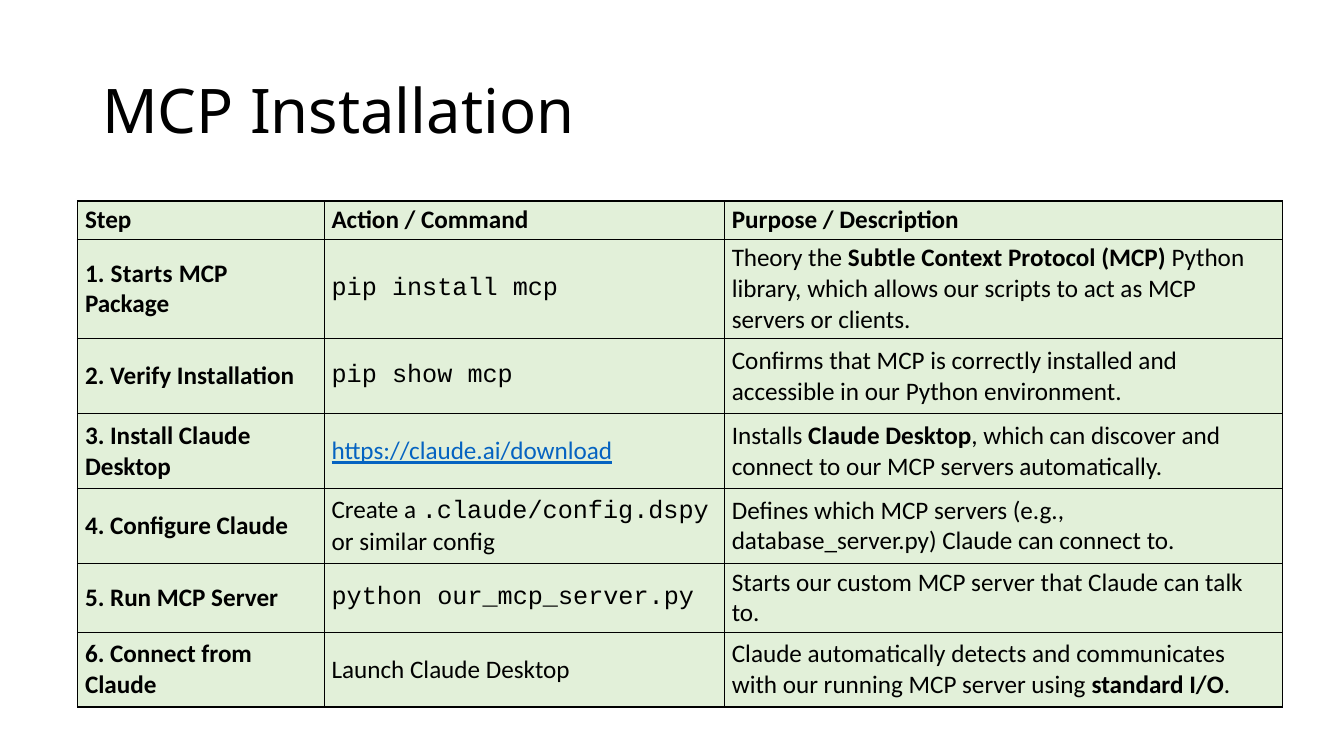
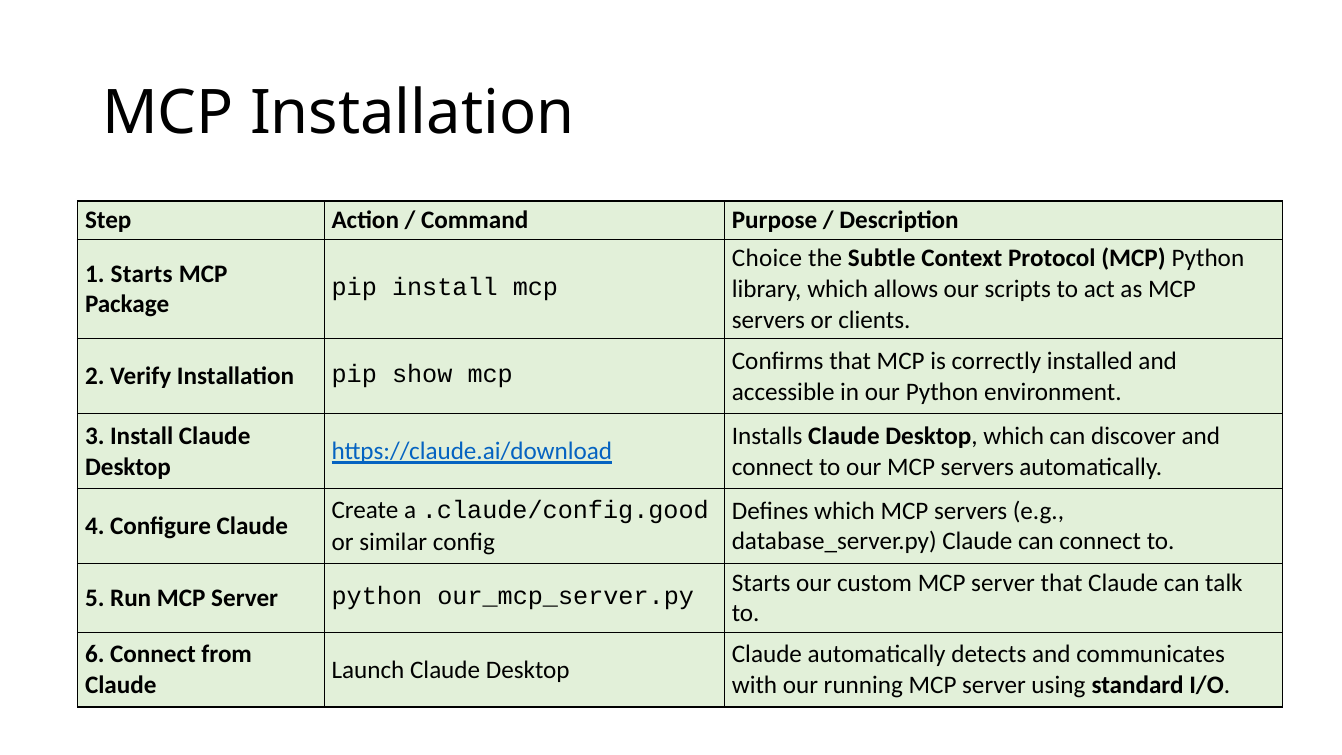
Theory: Theory -> Choice
.claude/config.dspy: .claude/config.dspy -> .claude/config.good
